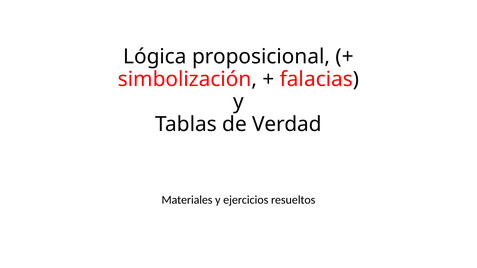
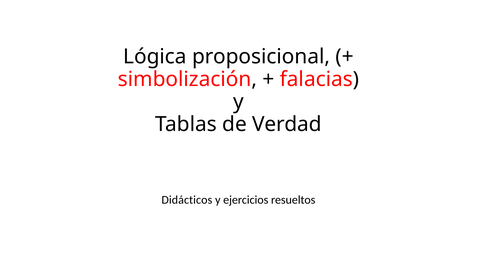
Materiales: Materiales -> Didácticos
